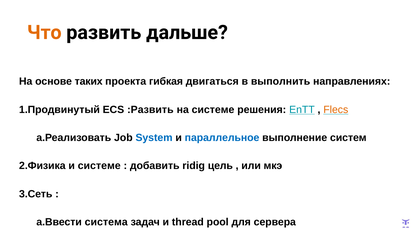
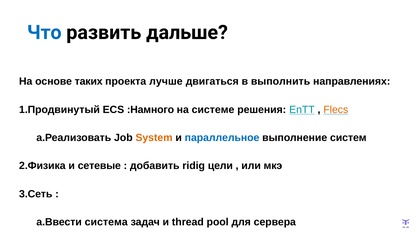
Что colour: orange -> blue
гибкая: гибкая -> лучше
:Развить: :Развить -> :Намного
System colour: blue -> orange
и системе: системе -> сетевые
цель: цель -> цели
